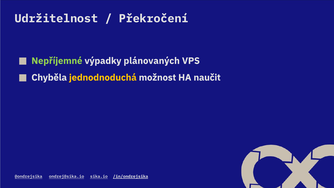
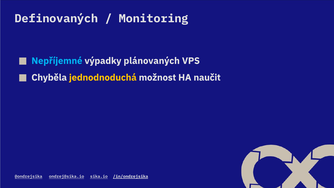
Udržitelnost: Udržitelnost -> Definovaných
Překročení: Překročení -> Monitoring
Nepříjemné colour: light green -> light blue
